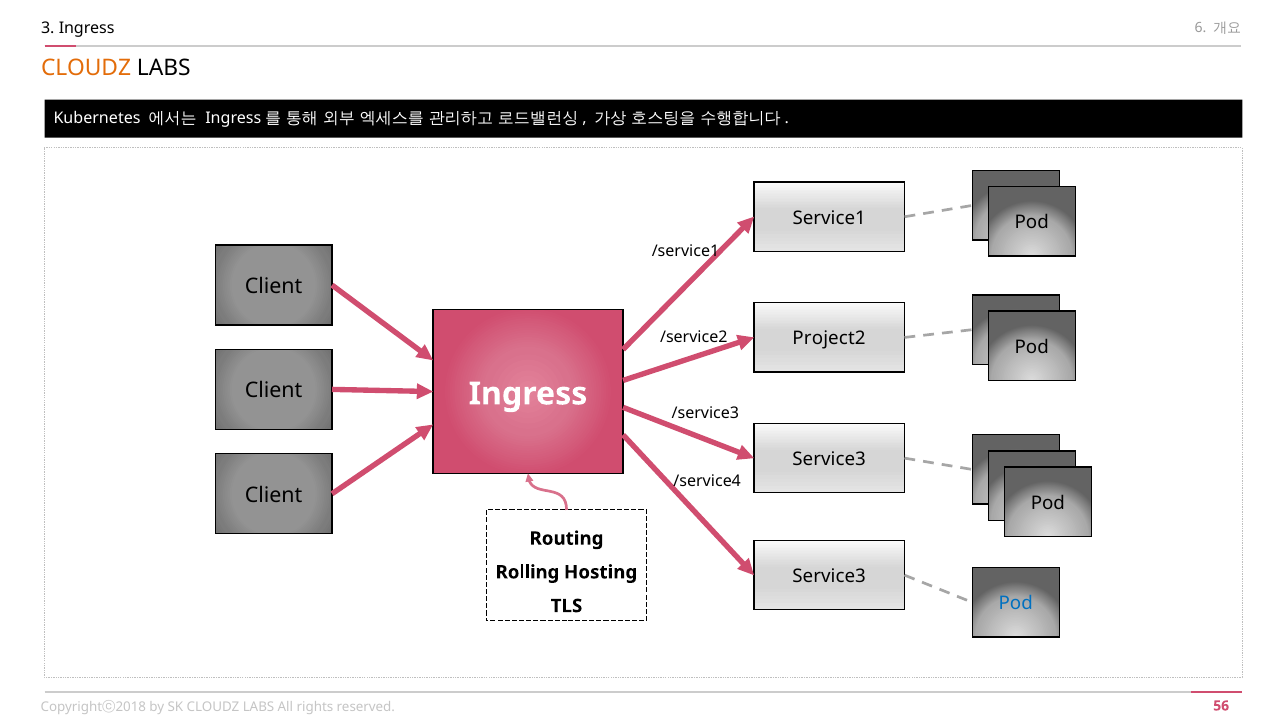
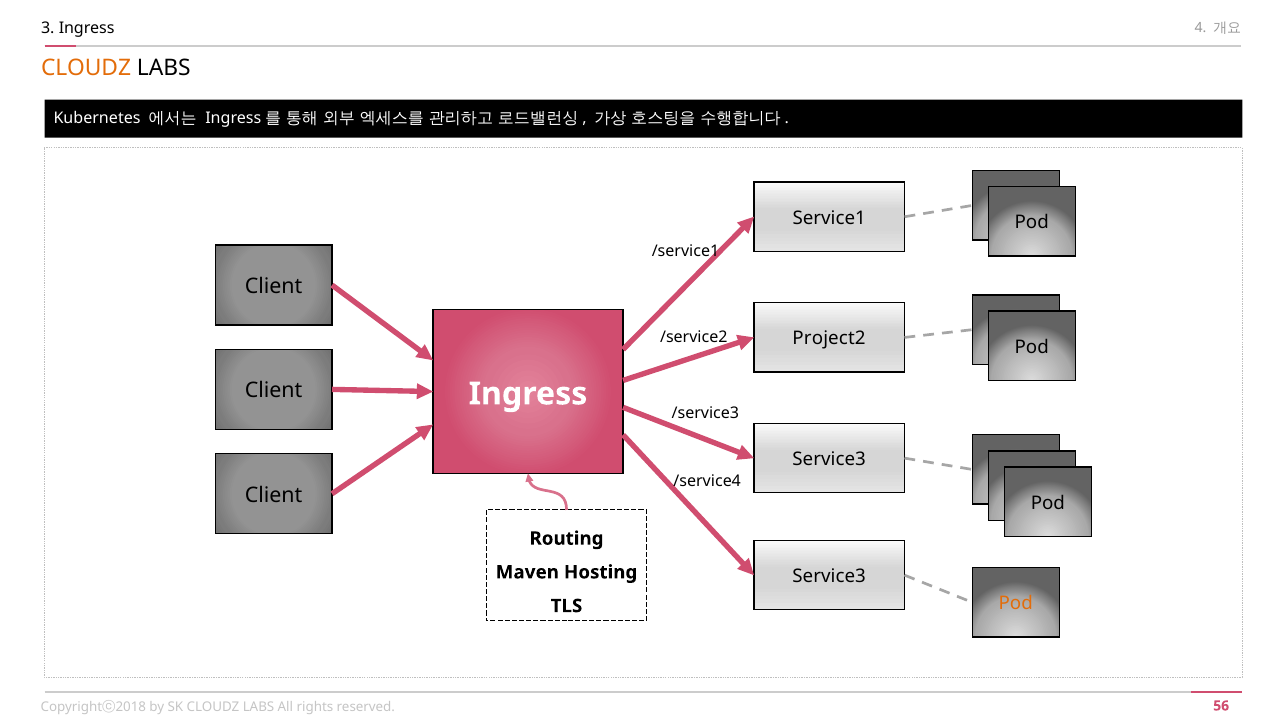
6: 6 -> 4
Rolling: Rolling -> Maven
Pod at (1016, 604) colour: blue -> orange
